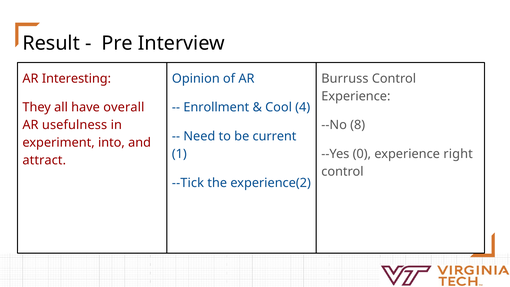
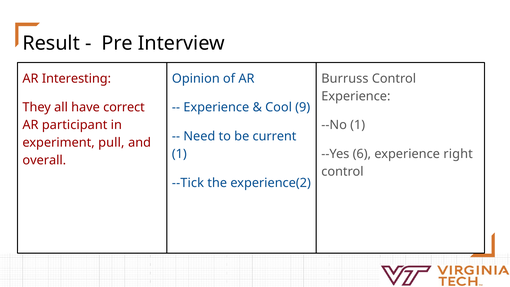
overall: overall -> correct
Enrollment at (216, 107): Enrollment -> Experience
4: 4 -> 9
usefulness: usefulness -> participant
--No 8: 8 -> 1
into: into -> pull
0: 0 -> 6
attract: attract -> overall
